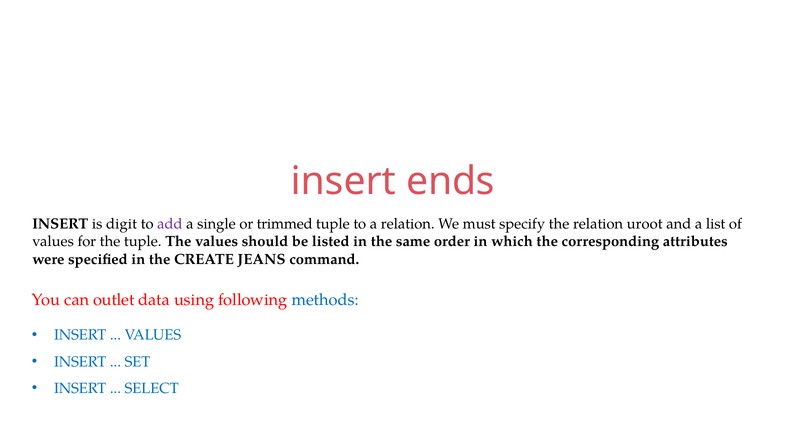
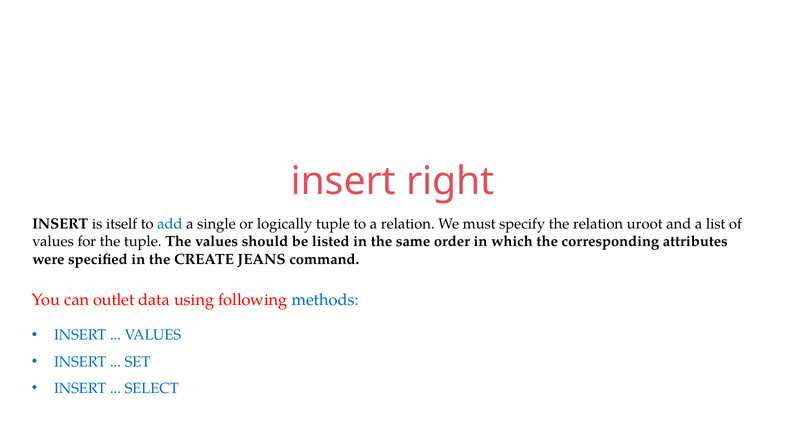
ends: ends -> right
digit: digit -> itself
add colour: purple -> blue
trimmed: trimmed -> logically
